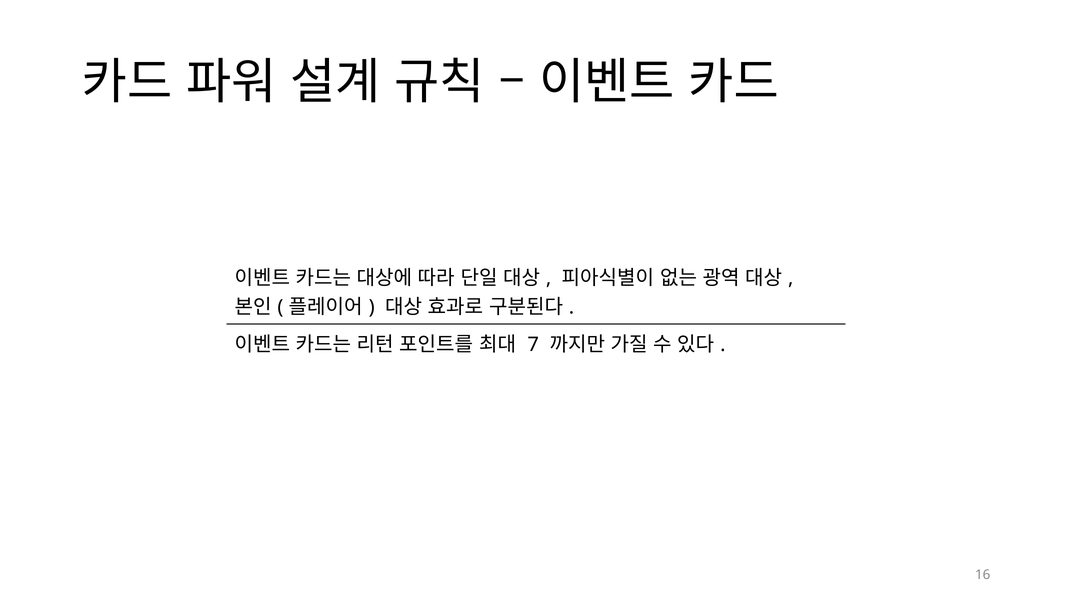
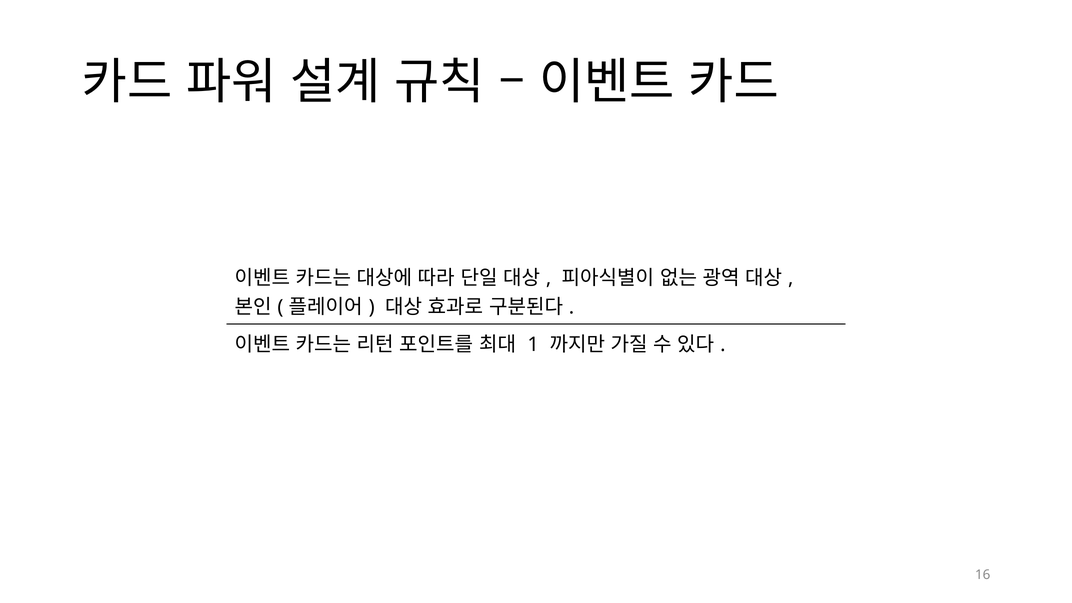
7: 7 -> 1
